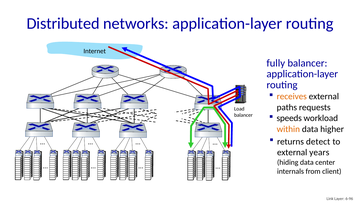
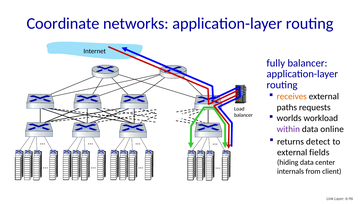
Distributed: Distributed -> Coordinate
speeds: speeds -> worlds
within colour: orange -> purple
higher: higher -> online
years: years -> fields
